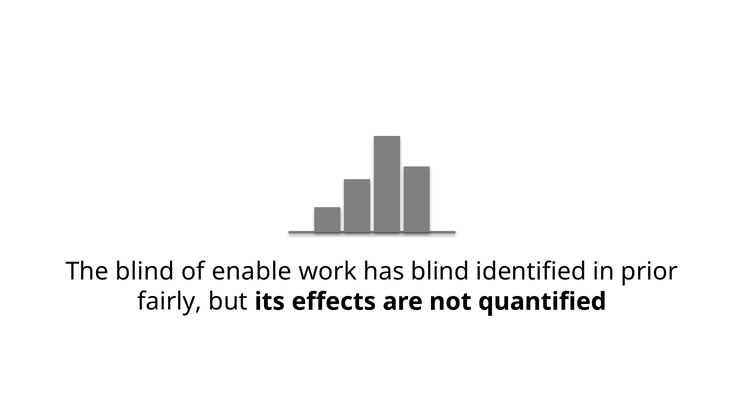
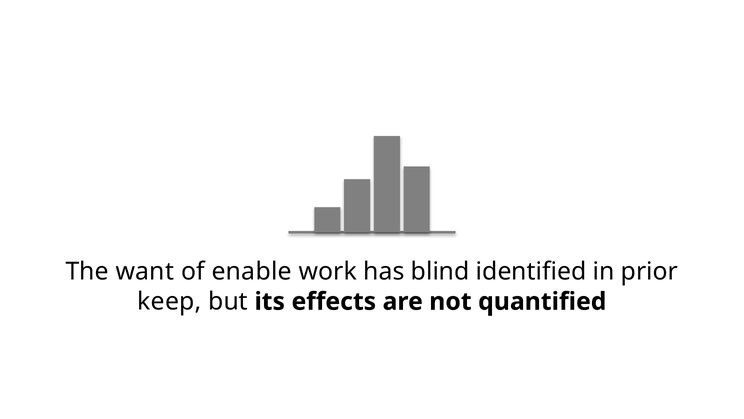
The blind: blind -> want
fairly: fairly -> keep
